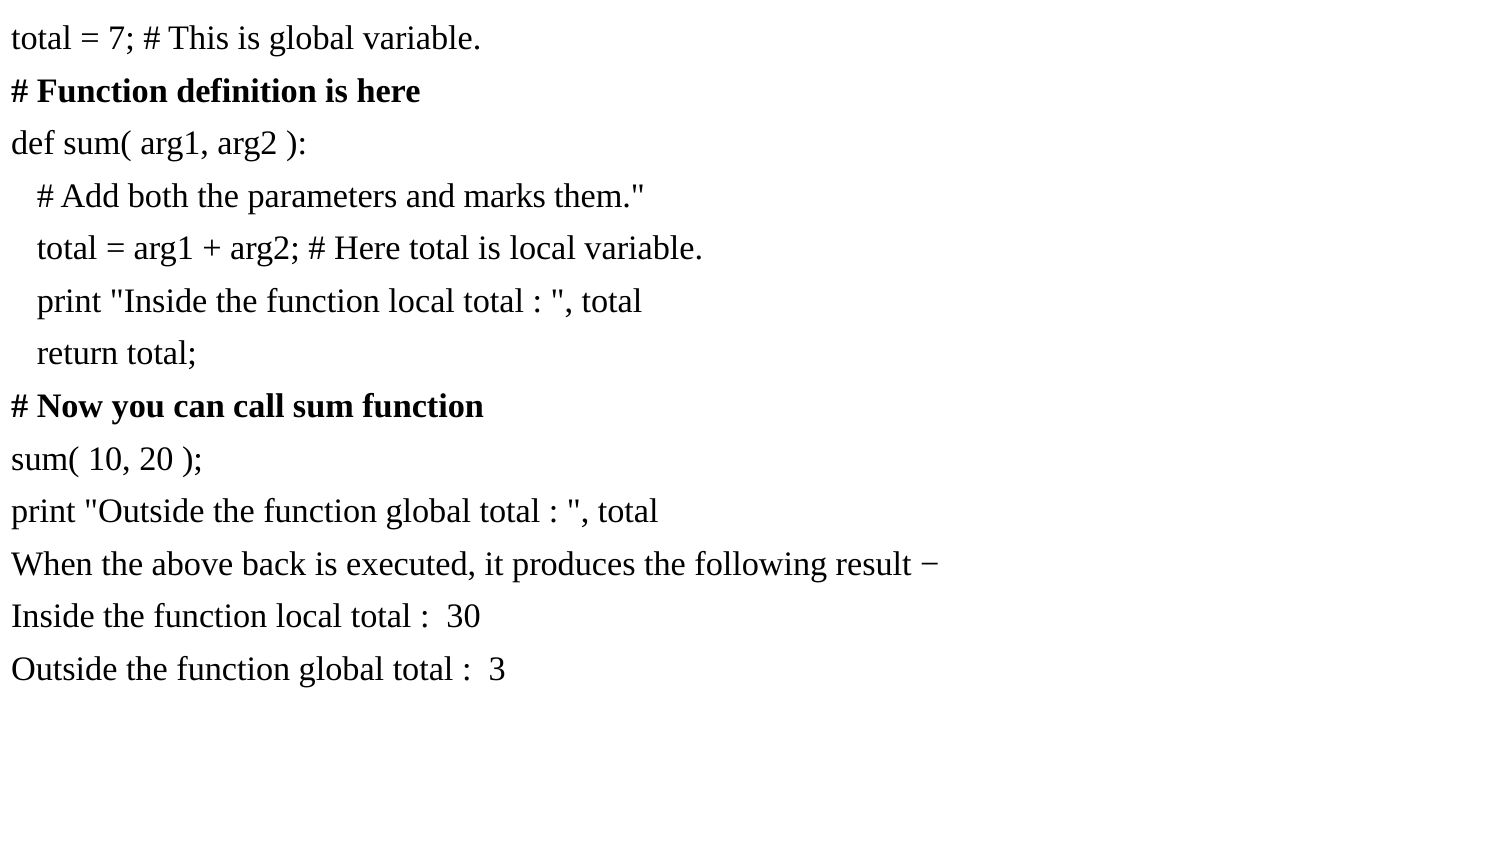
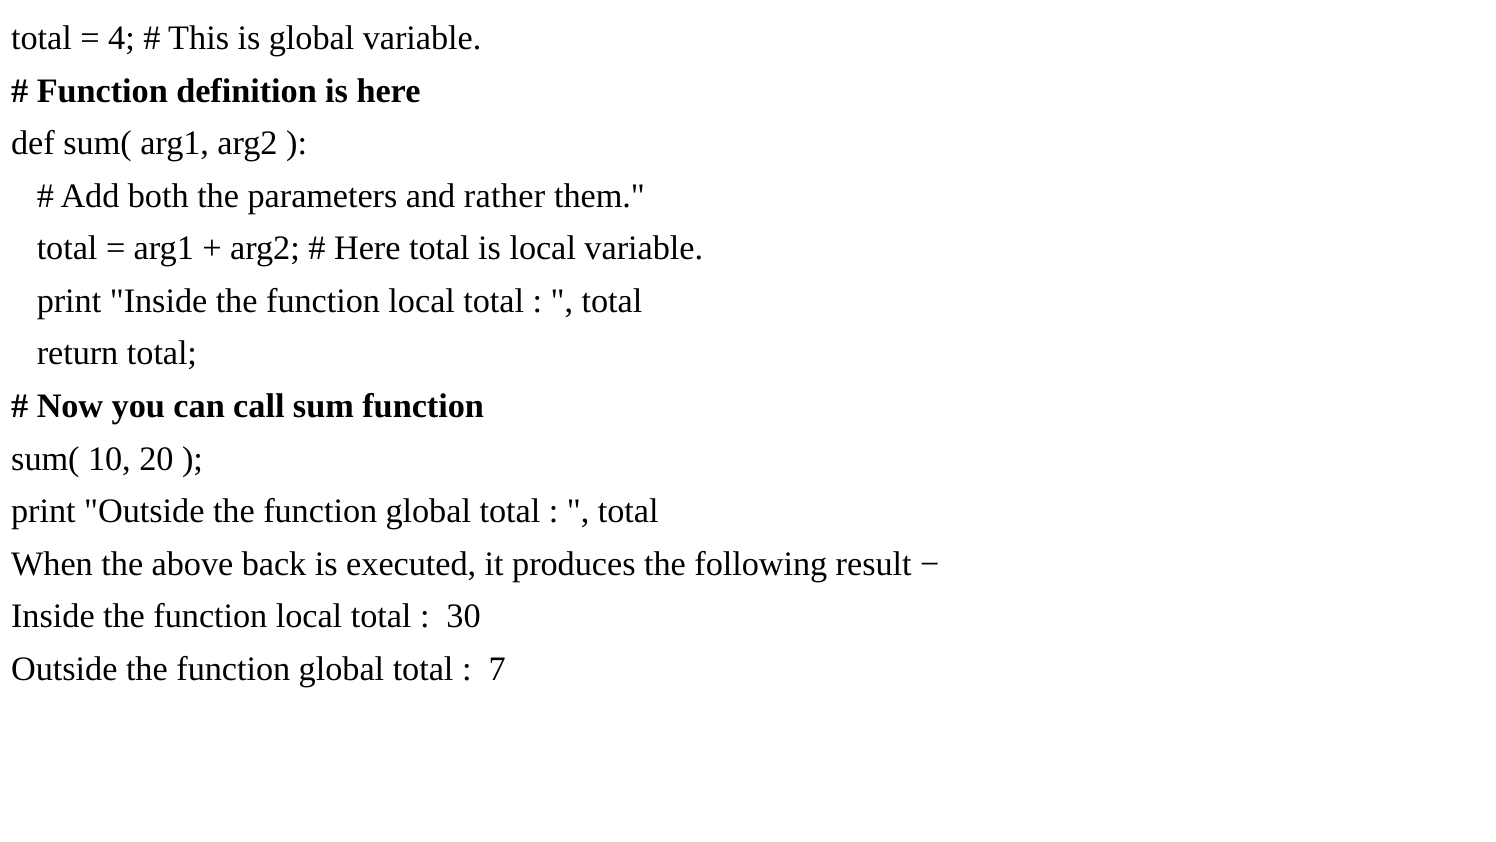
7: 7 -> 4
marks: marks -> rather
3: 3 -> 7
